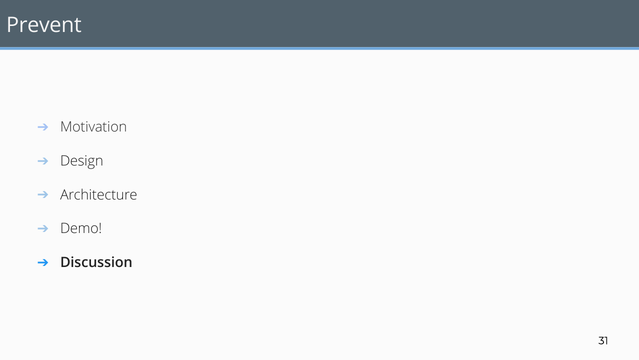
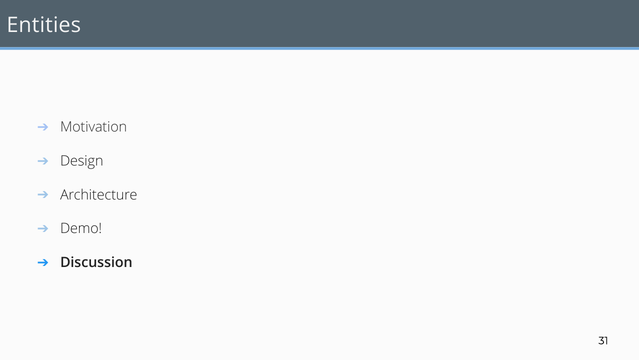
Prevent: Prevent -> Entities
